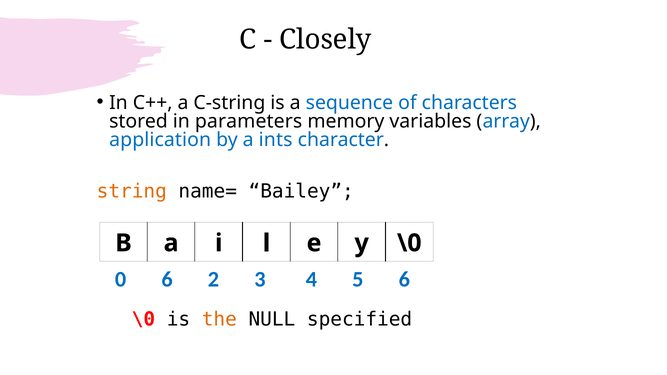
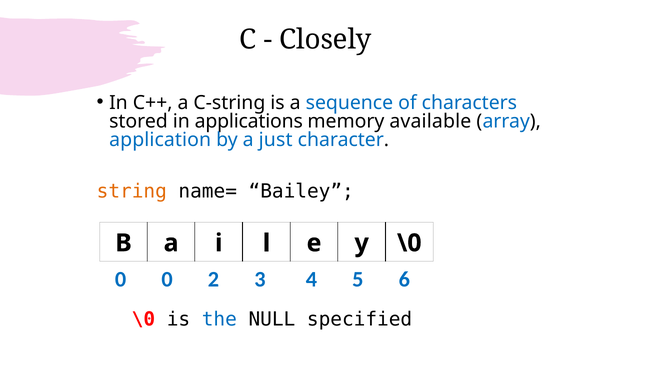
parameters: parameters -> applications
variables: variables -> available
ints: ints -> just
0 6: 6 -> 0
the colour: orange -> blue
